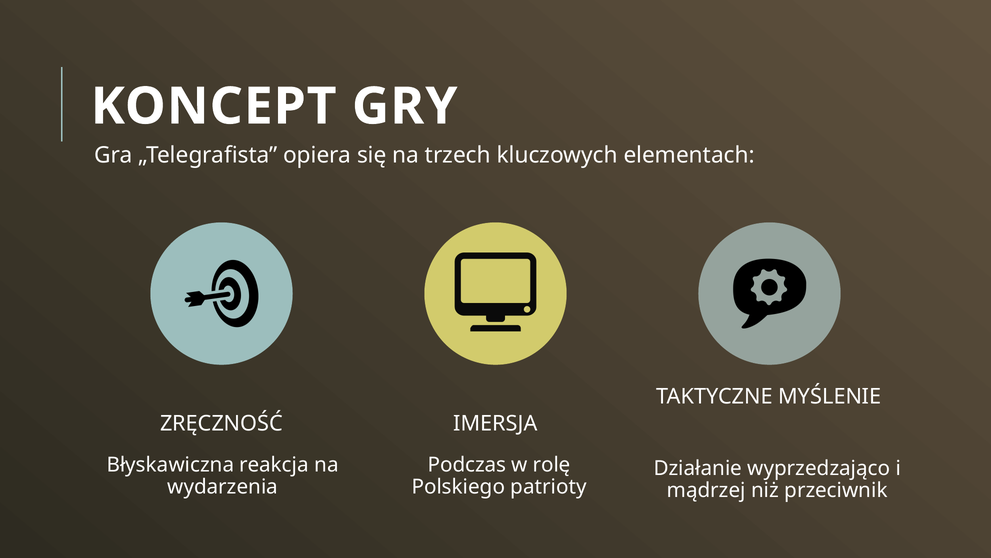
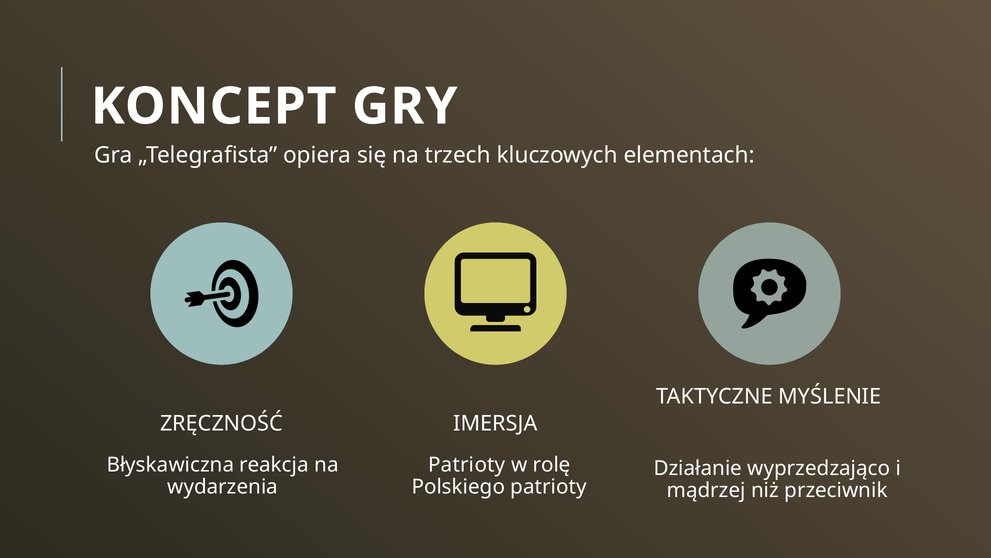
Podczas at (467, 464): Podczas -> Patrioty
